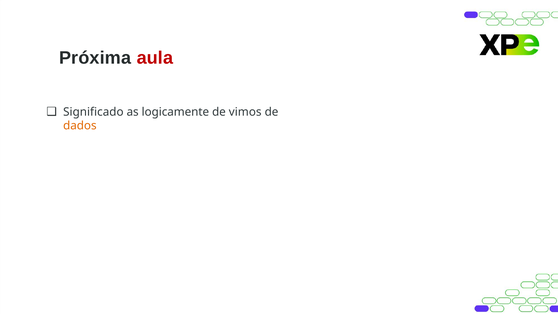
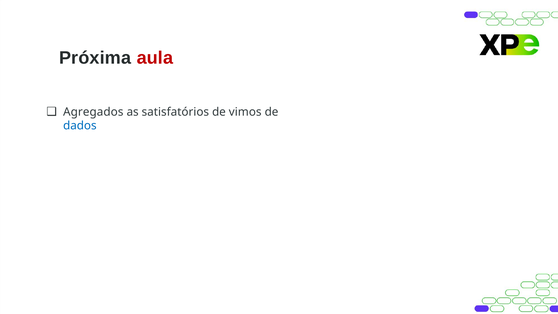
Significado: Significado -> Agregados
logicamente: logicamente -> satisfatórios
dados colour: orange -> blue
